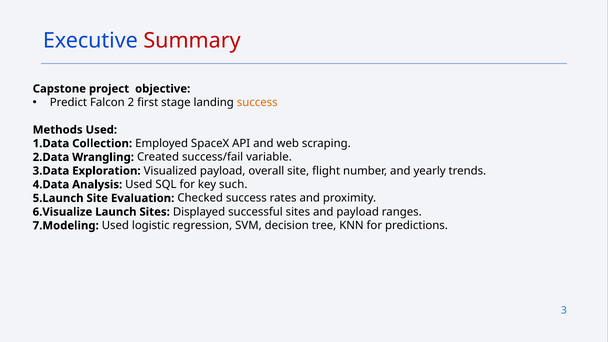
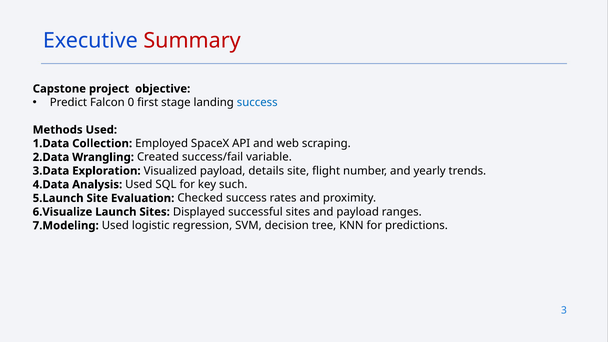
2: 2 -> 0
success at (257, 102) colour: orange -> blue
overall: overall -> details
